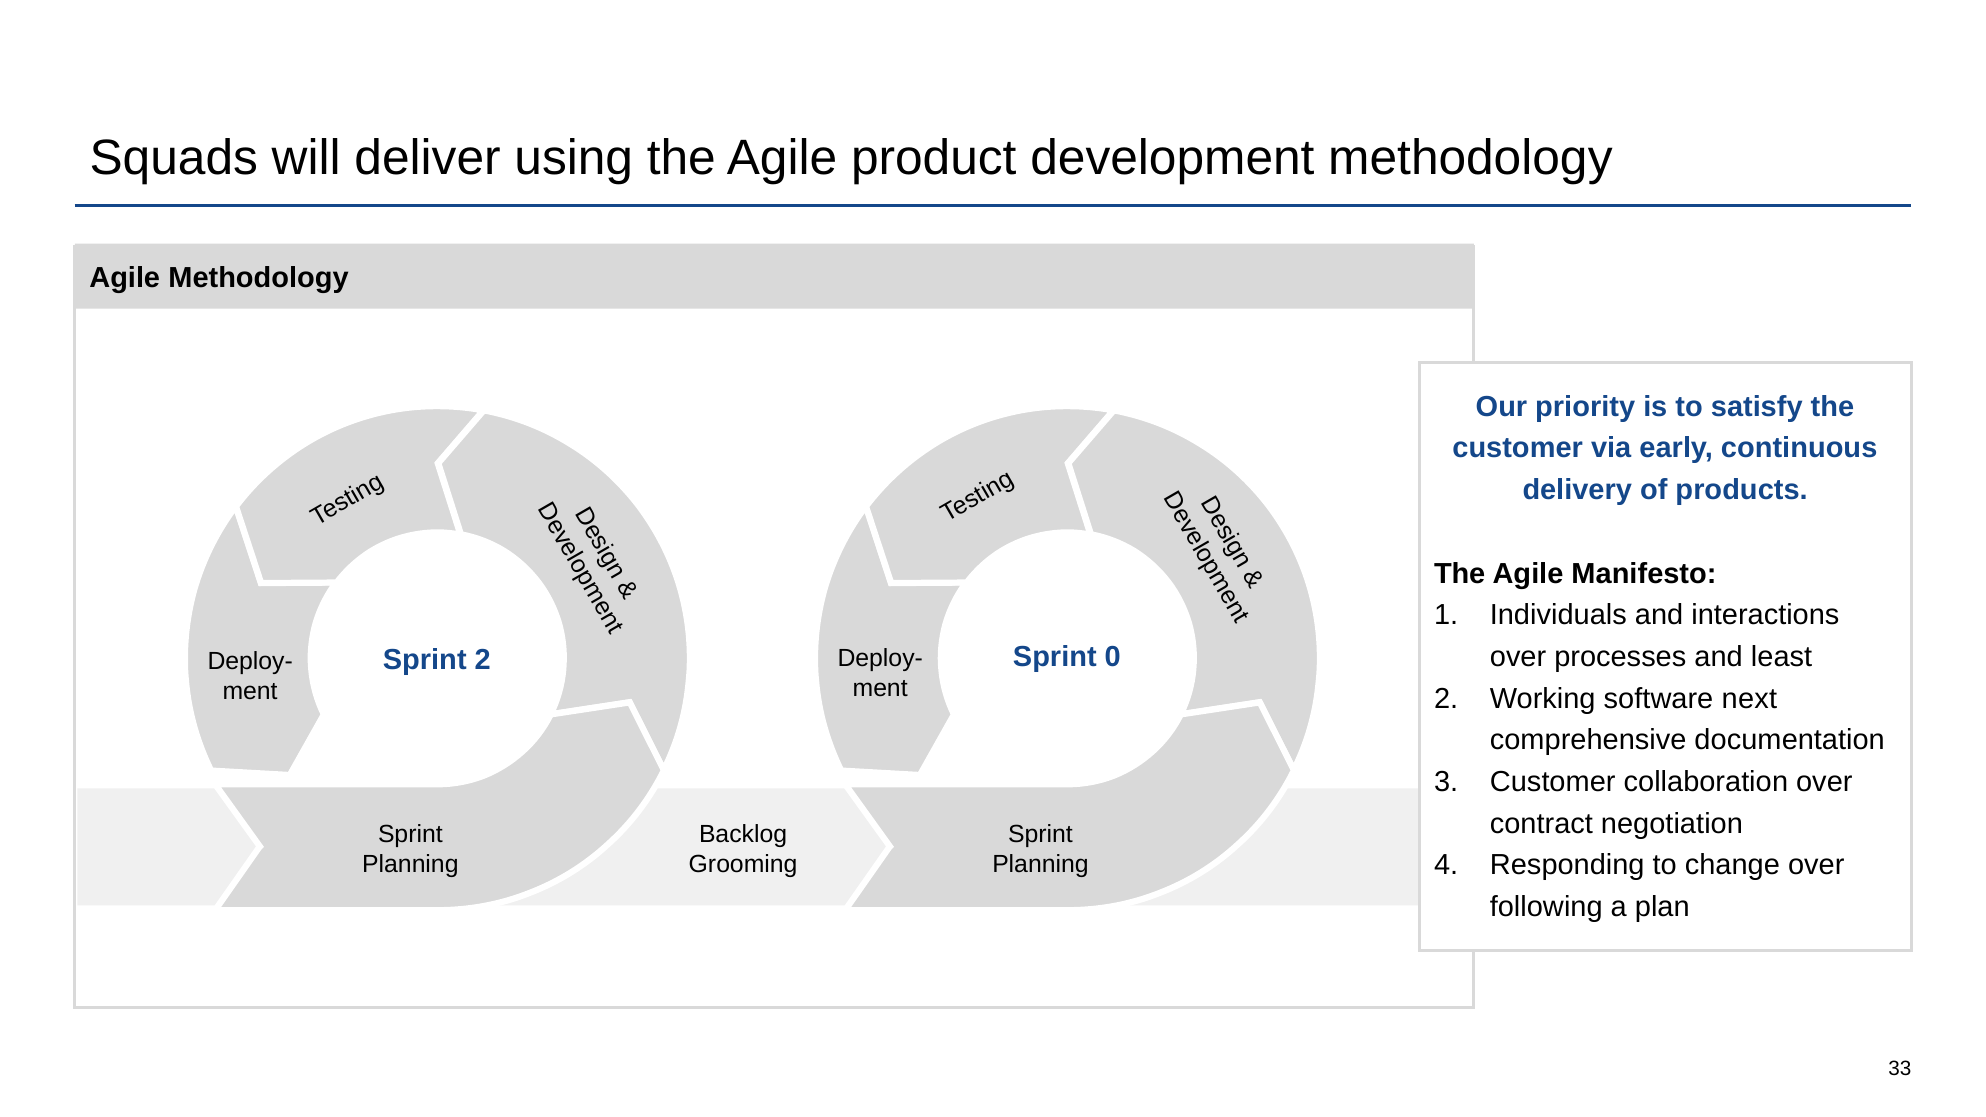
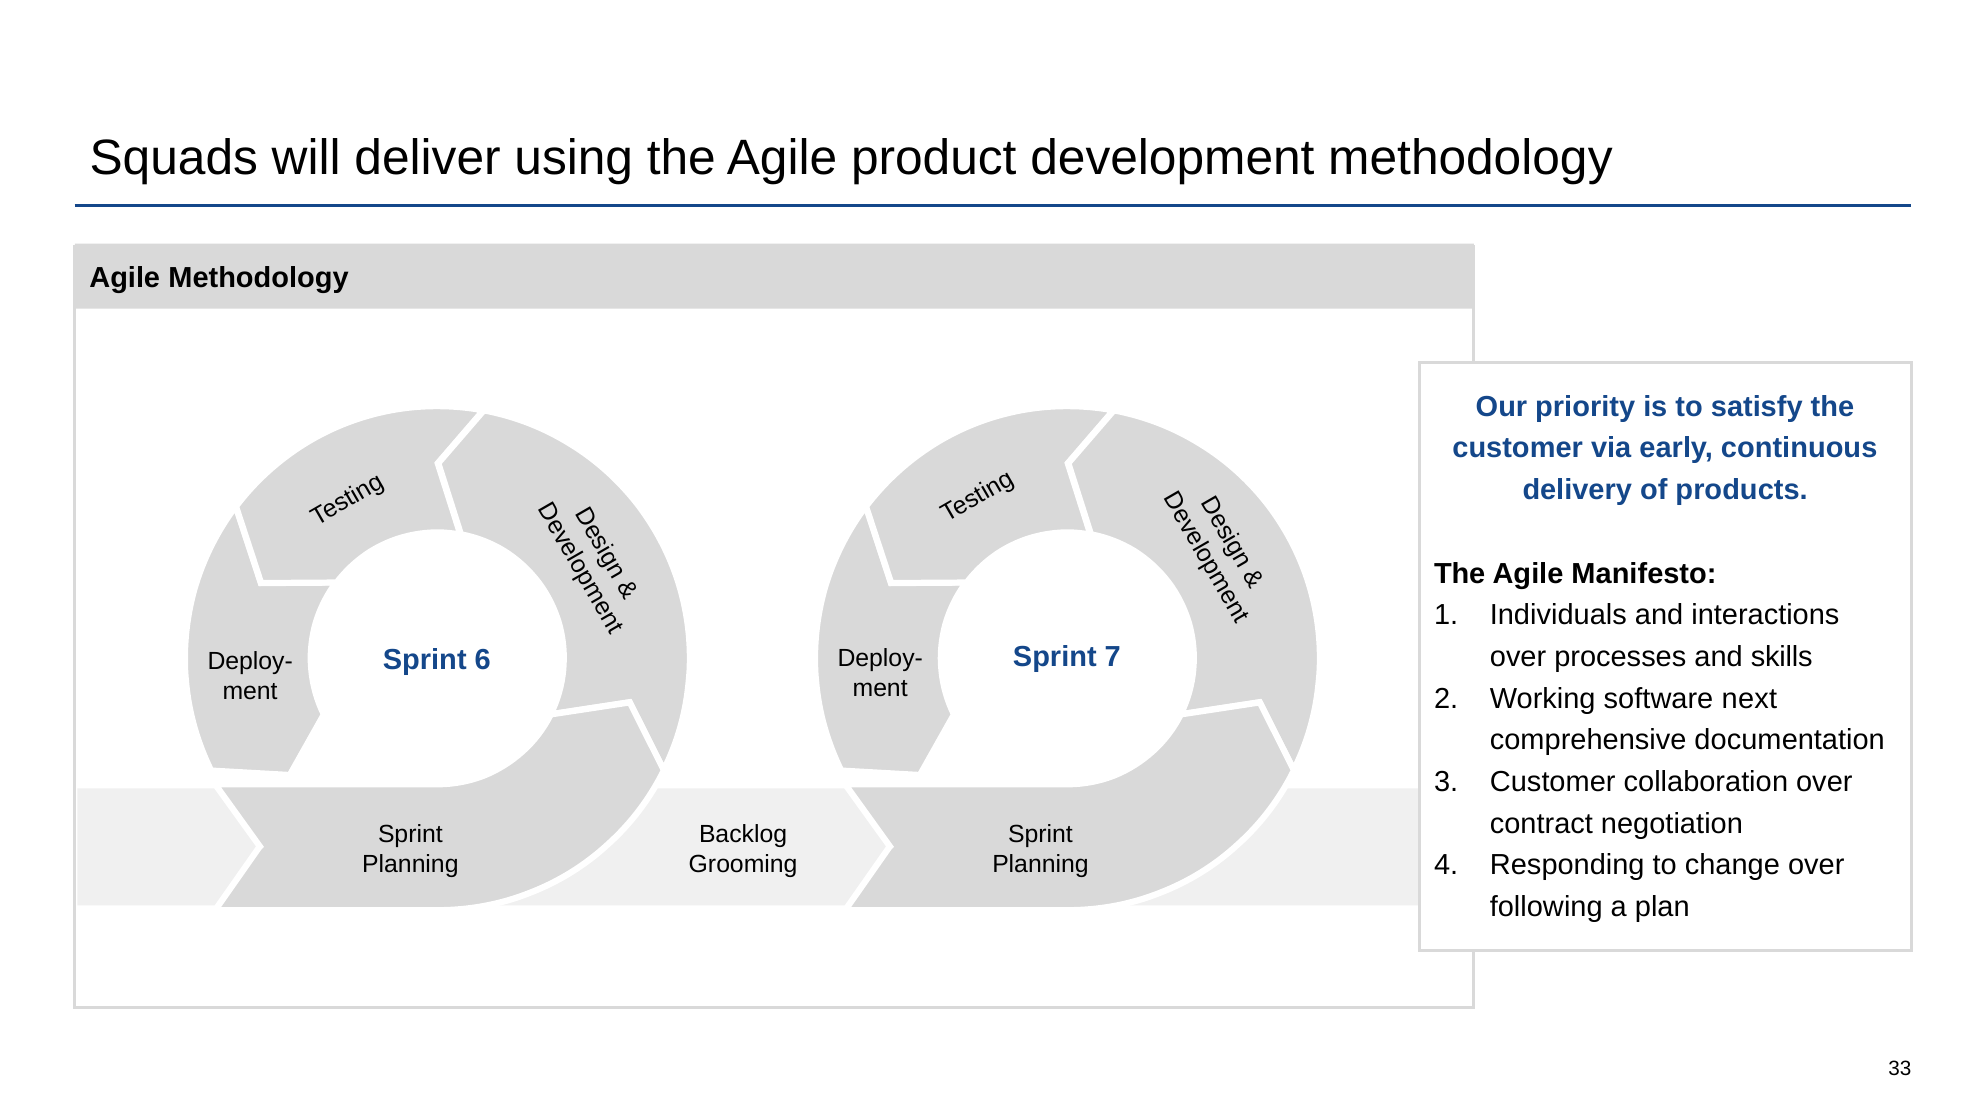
0: 0 -> 7
least: least -> skills
Sprint 2: 2 -> 6
